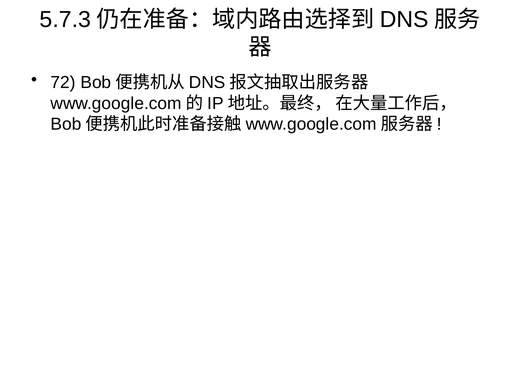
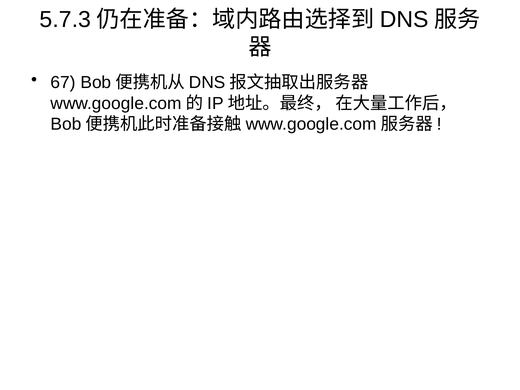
72: 72 -> 67
